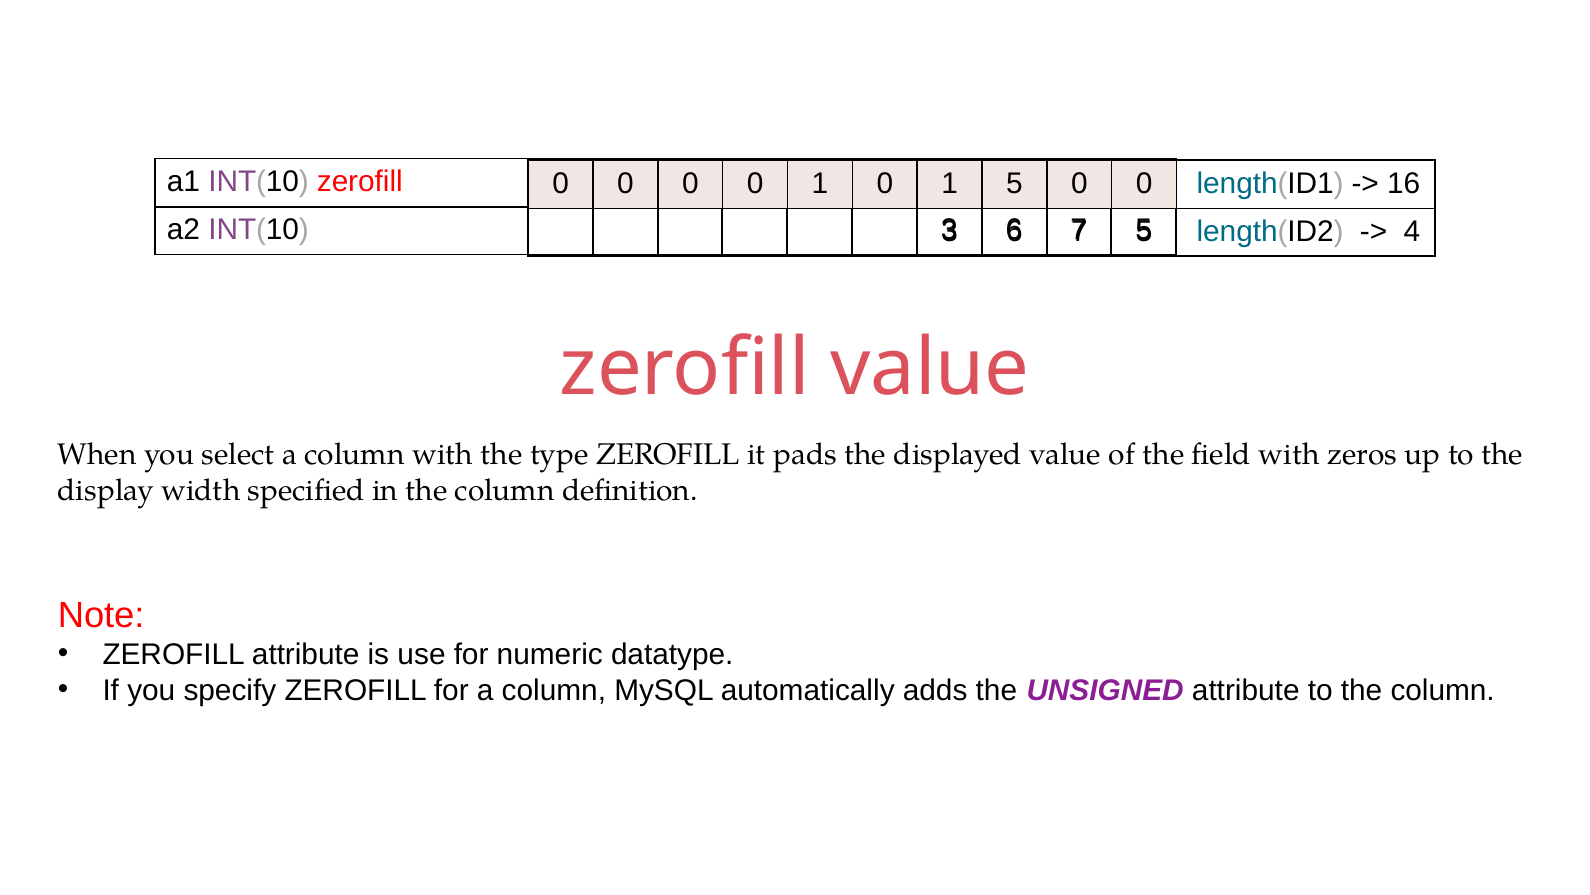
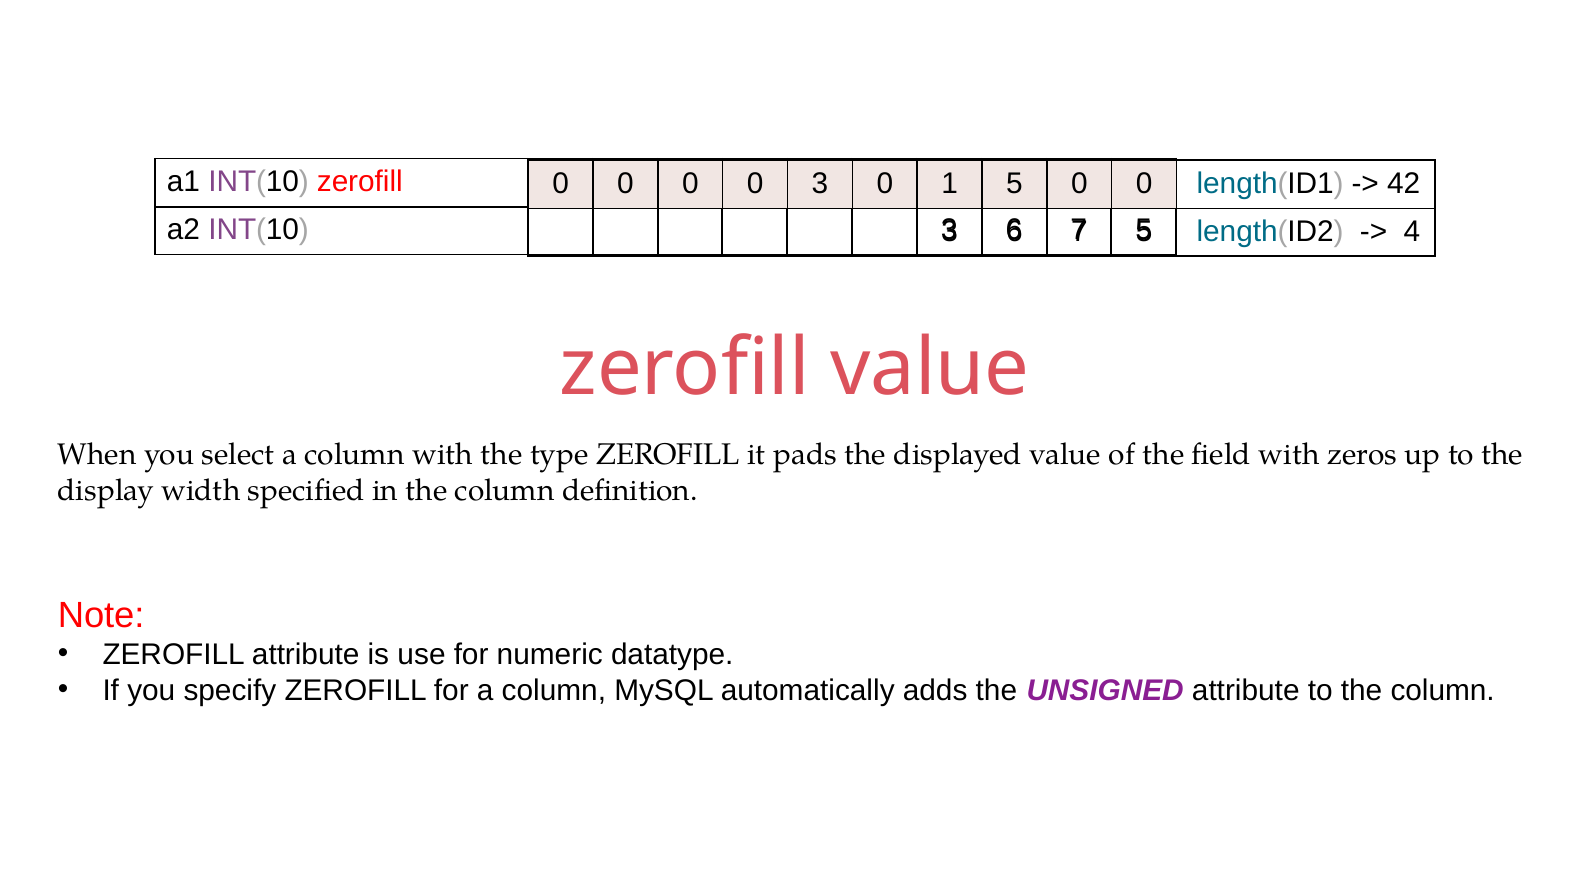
0 0 1: 1 -> 3
16: 16 -> 42
